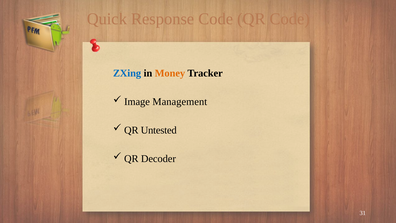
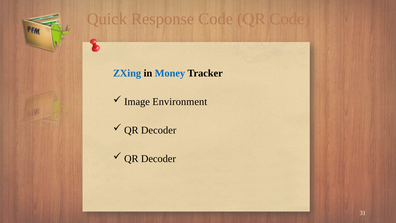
Money colour: orange -> blue
Management: Management -> Environment
Untested at (159, 130): Untested -> Decoder
